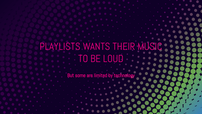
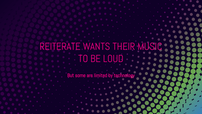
PLAYLISTS: PLAYLISTS -> REITERATE
